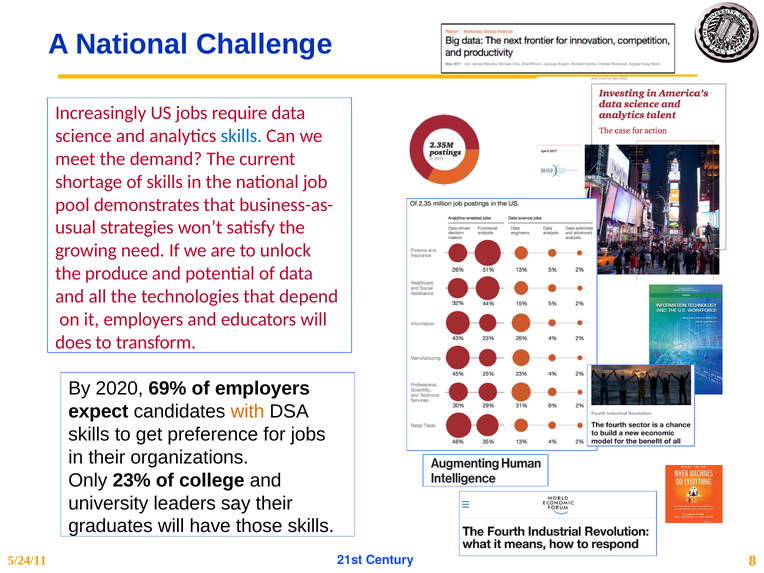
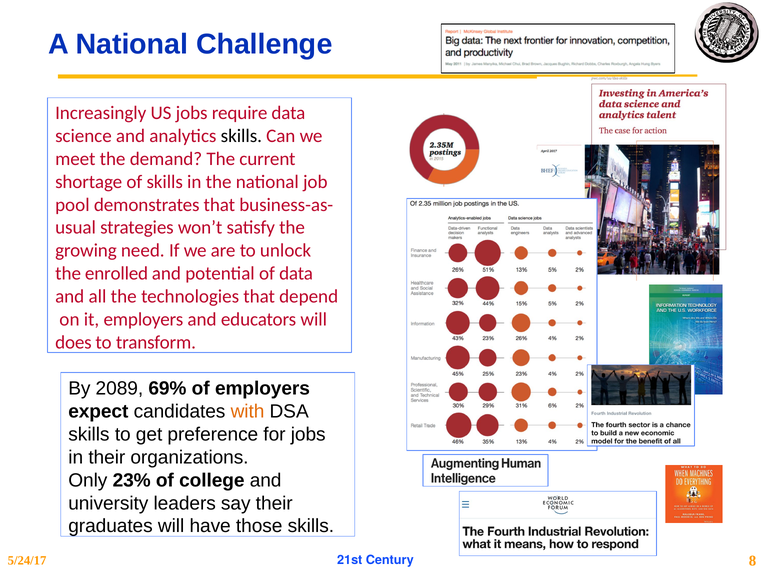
skills at (241, 136) colour: blue -> black
produce: produce -> enrolled
2020: 2020 -> 2089
5/24/11: 5/24/11 -> 5/24/17
